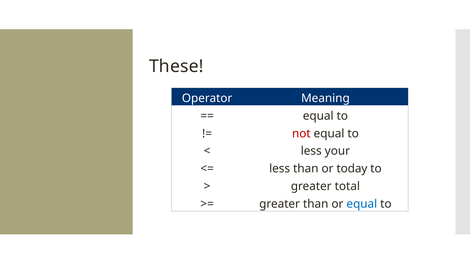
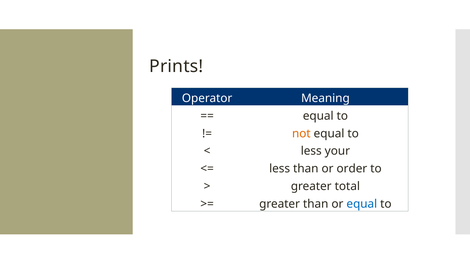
These: These -> Prints
not colour: red -> orange
today: today -> order
